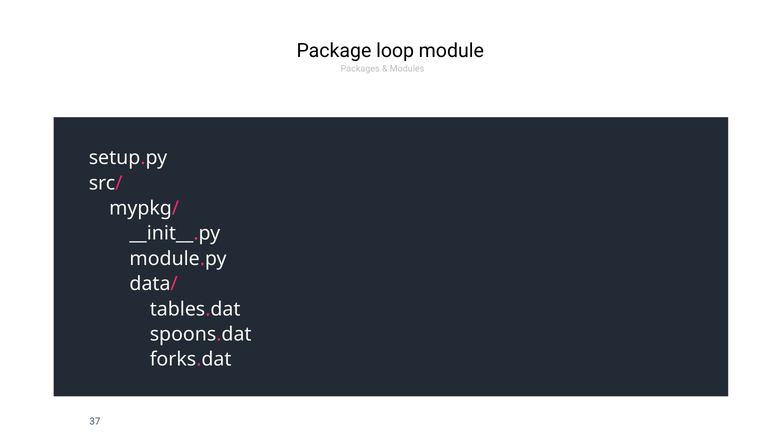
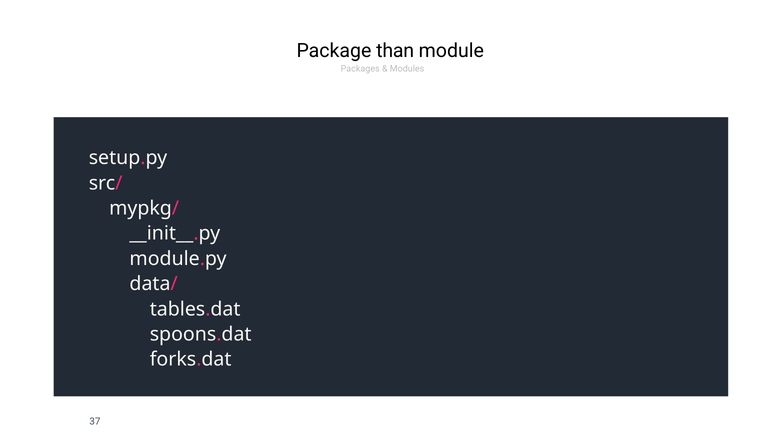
loop: loop -> than
